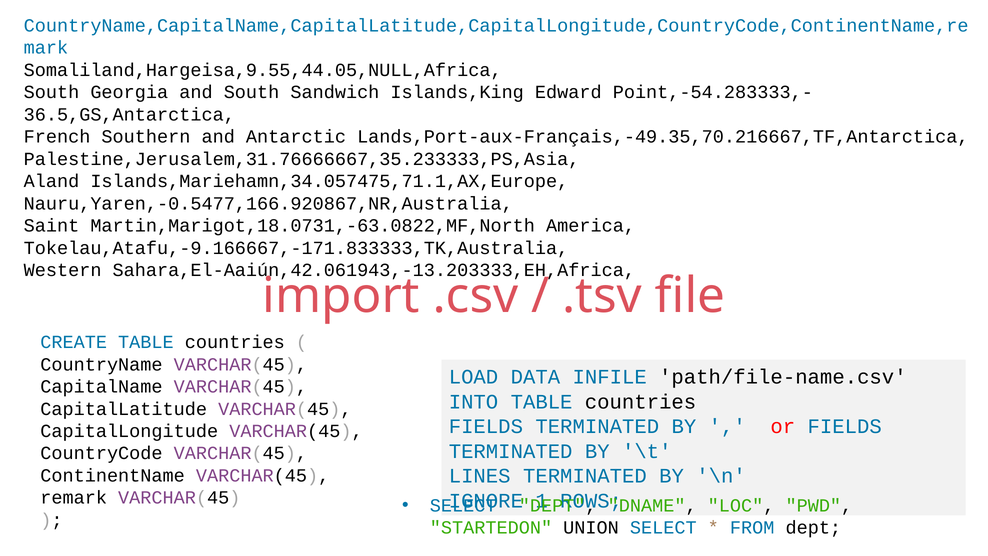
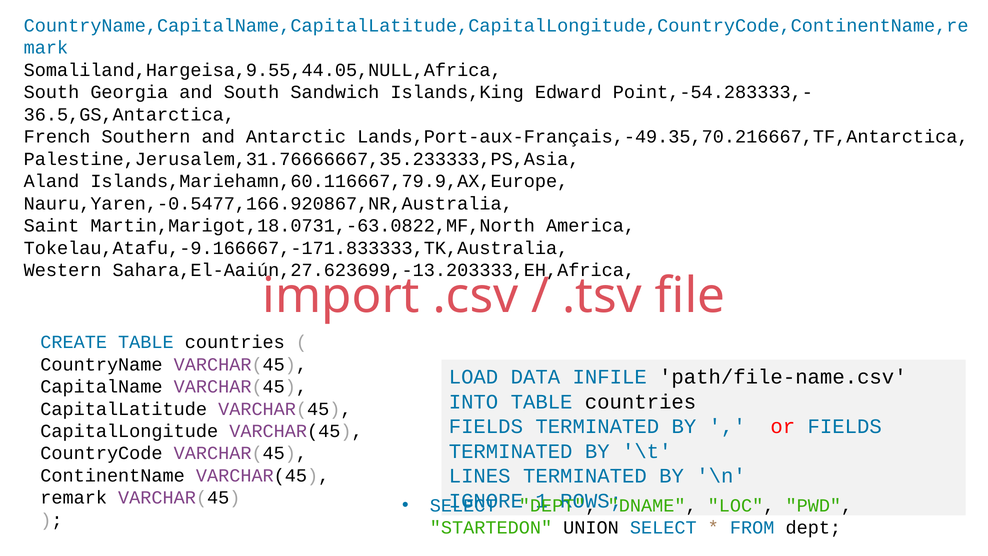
Islands,Mariehamn,34.057475,71.1,AX,Europe: Islands,Mariehamn,34.057475,71.1,AX,Europe -> Islands,Mariehamn,60.116667,79.9,AX,Europe
Sahara,El-Aaiún,42.061943,-13.203333,EH,Africa: Sahara,El-Aaiún,42.061943,-13.203333,EH,Africa -> Sahara,El-Aaiún,27.623699,-13.203333,EH,Africa
